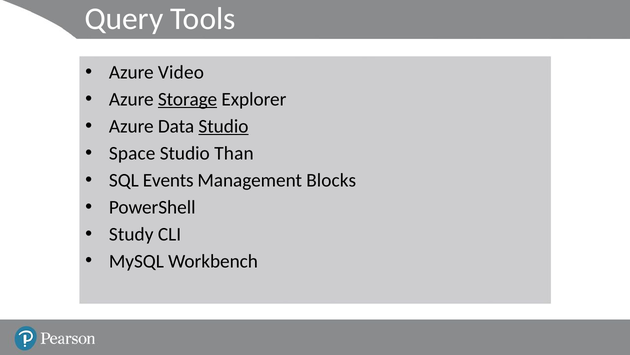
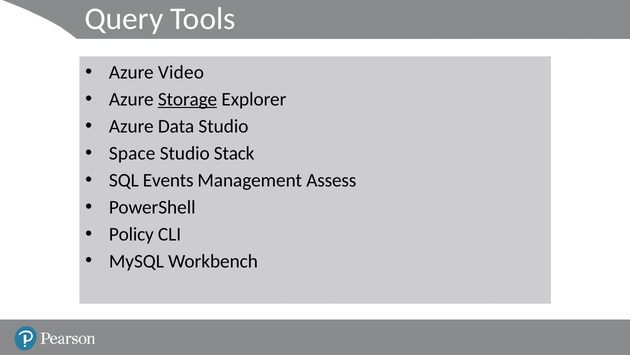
Studio at (223, 126) underline: present -> none
Than: Than -> Stack
Blocks: Blocks -> Assess
Study: Study -> Policy
